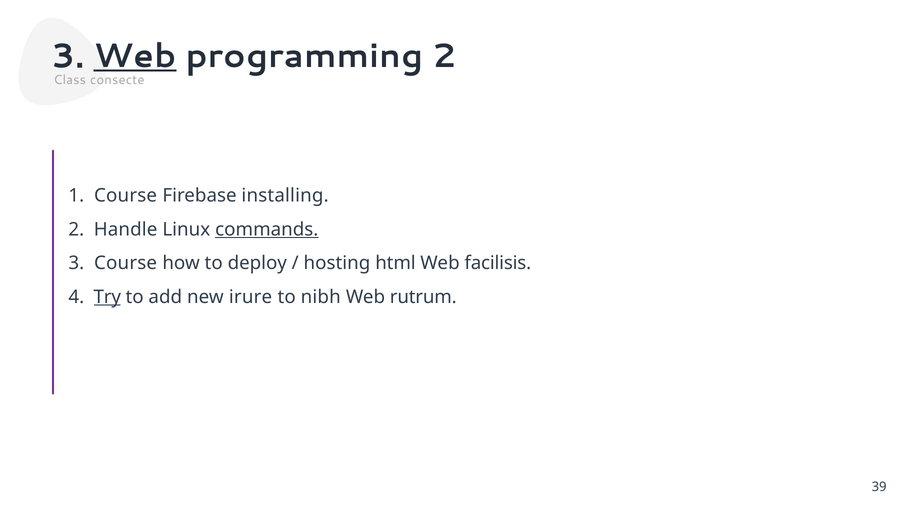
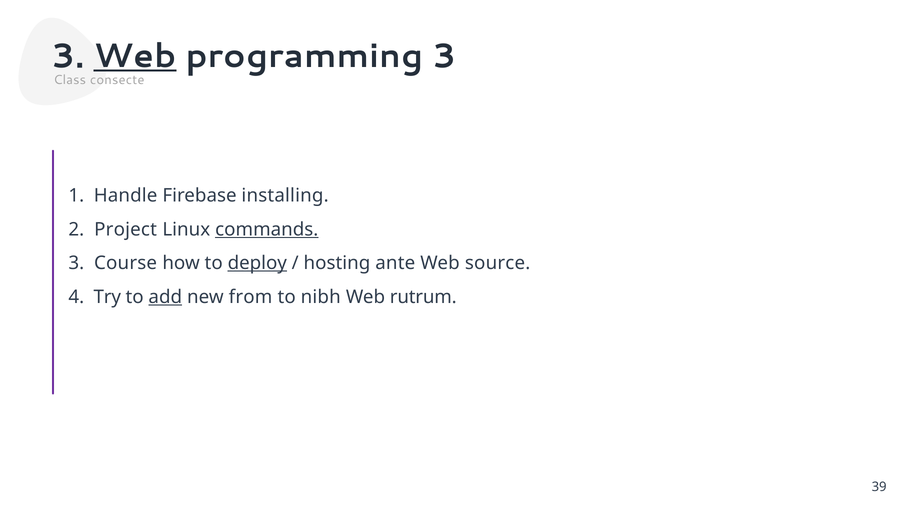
programming 2: 2 -> 3
1 Course: Course -> Handle
Handle: Handle -> Project
deploy underline: none -> present
html: html -> ante
facilisis: facilisis -> source
Try underline: present -> none
add underline: none -> present
irure: irure -> from
